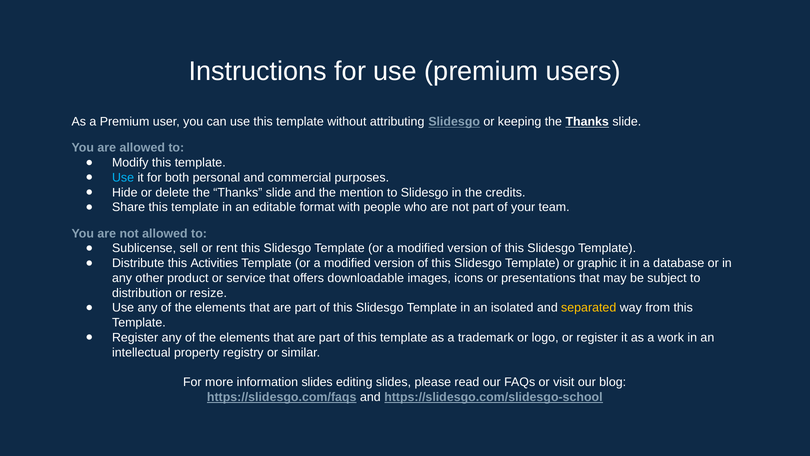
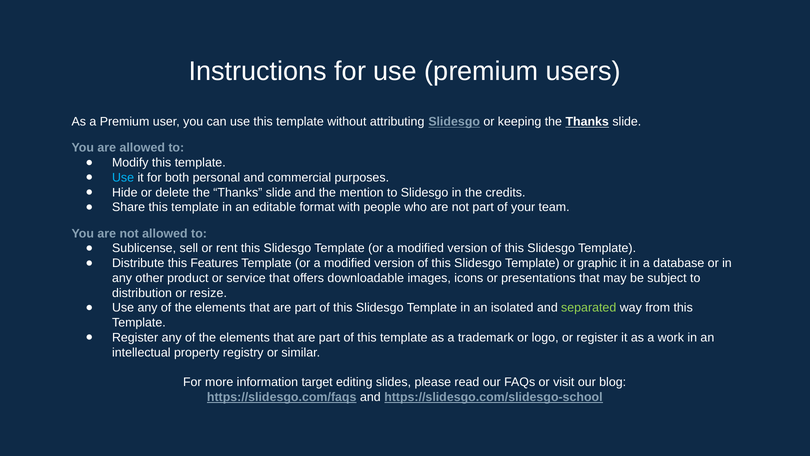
Activities: Activities -> Features
separated colour: yellow -> light green
information slides: slides -> target
